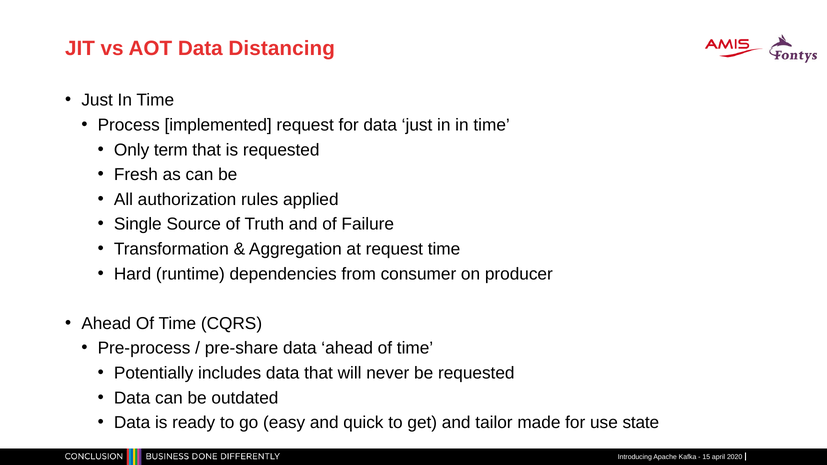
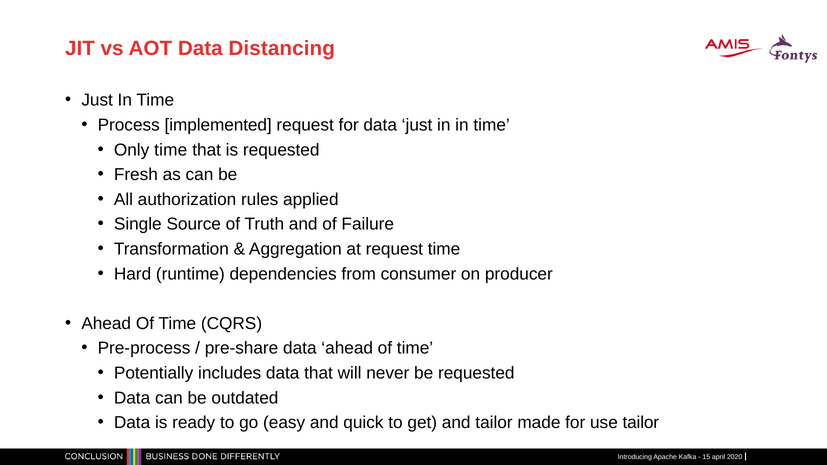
Only term: term -> time
use state: state -> tailor
